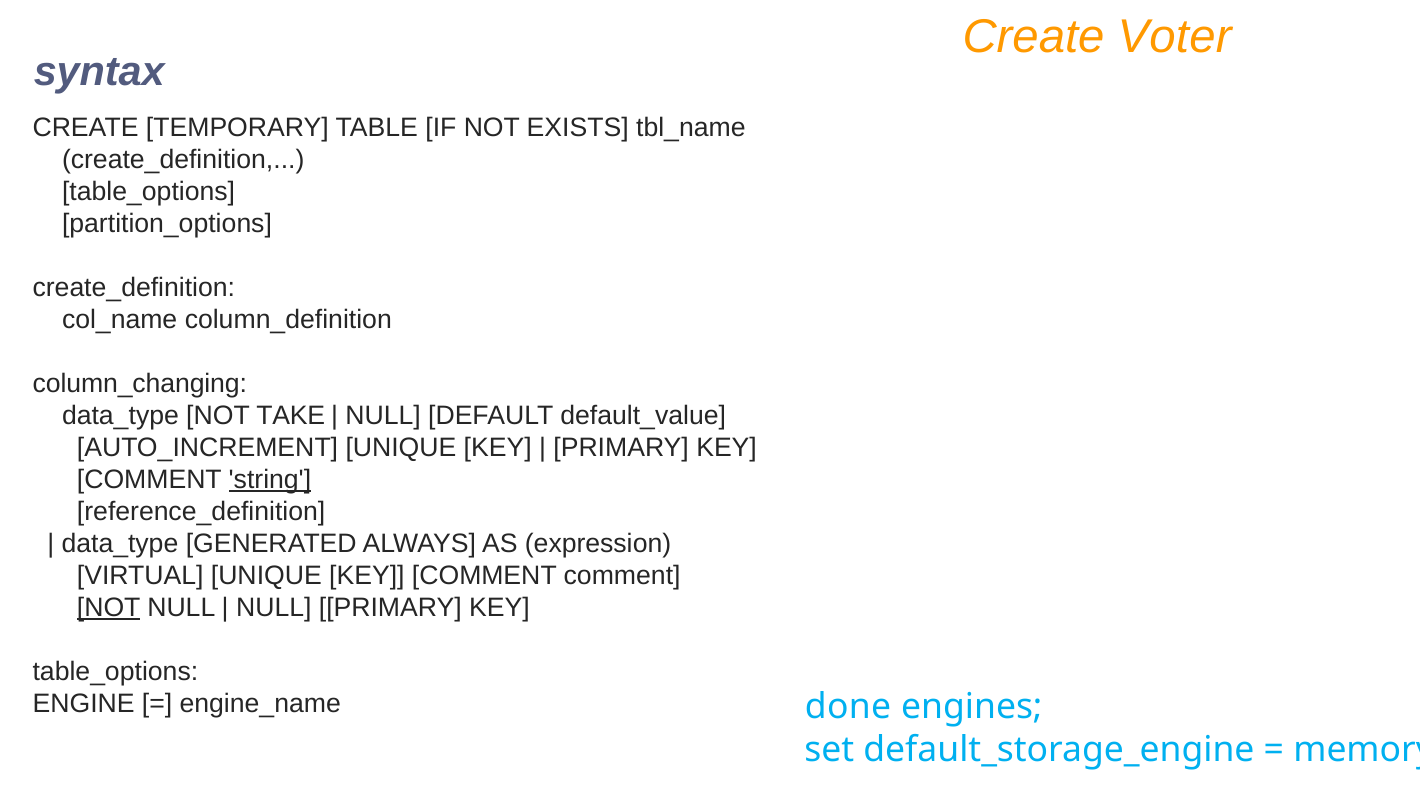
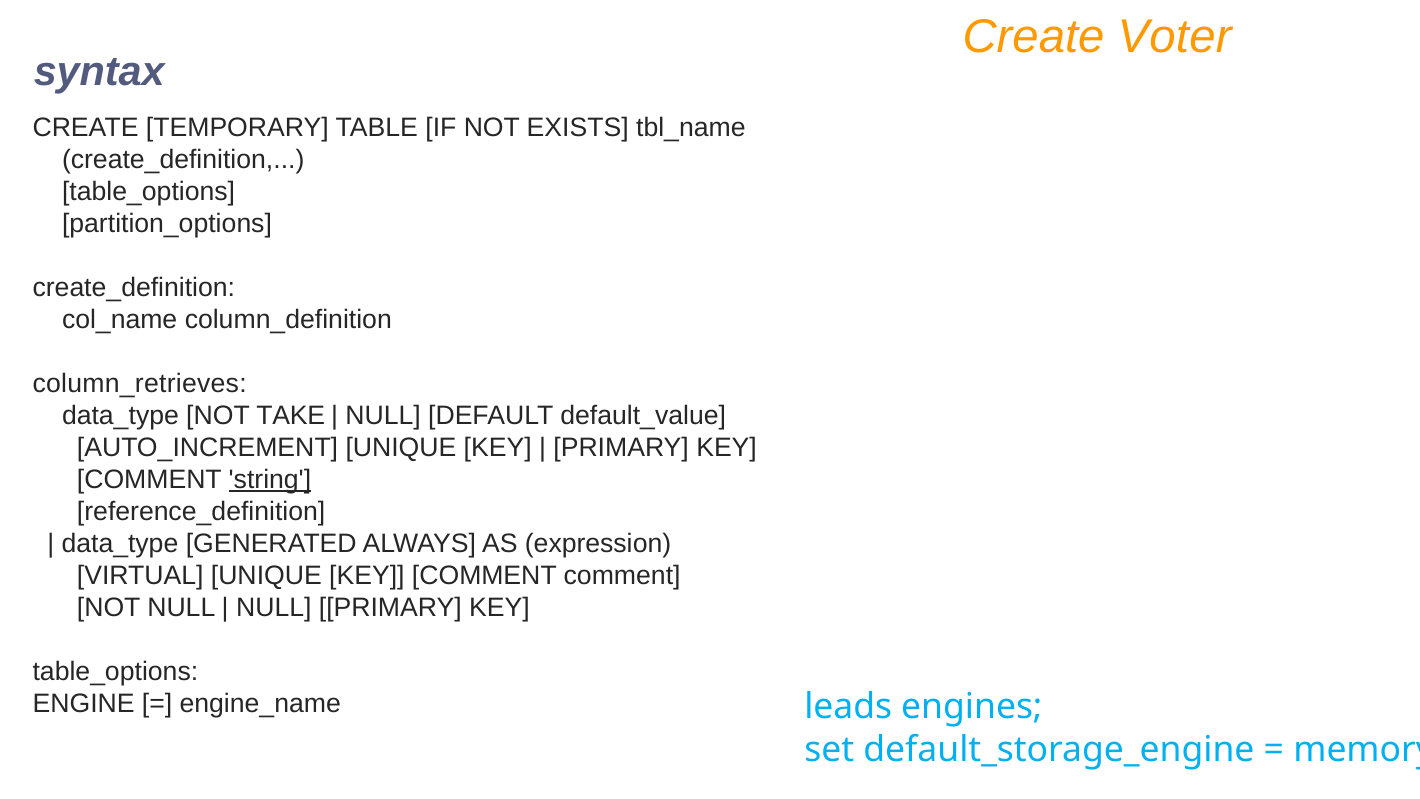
column_changing: column_changing -> column_retrieves
NOT at (109, 607) underline: present -> none
done: done -> leads
